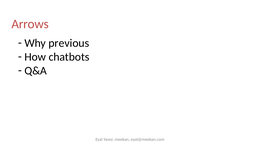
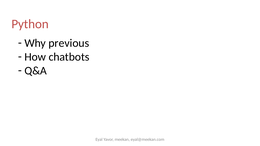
Arrows: Arrows -> Python
